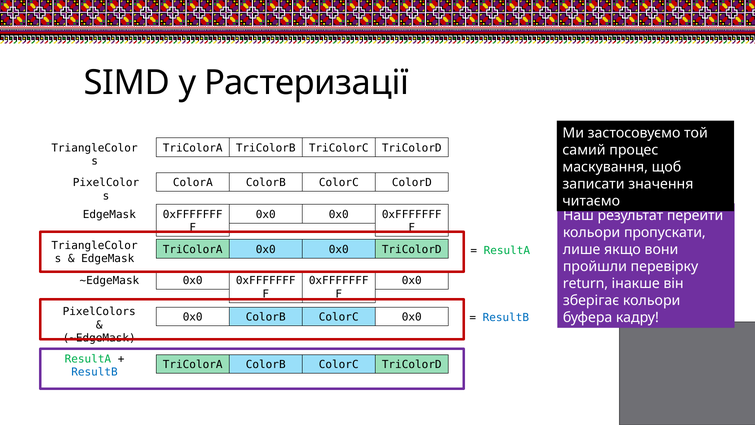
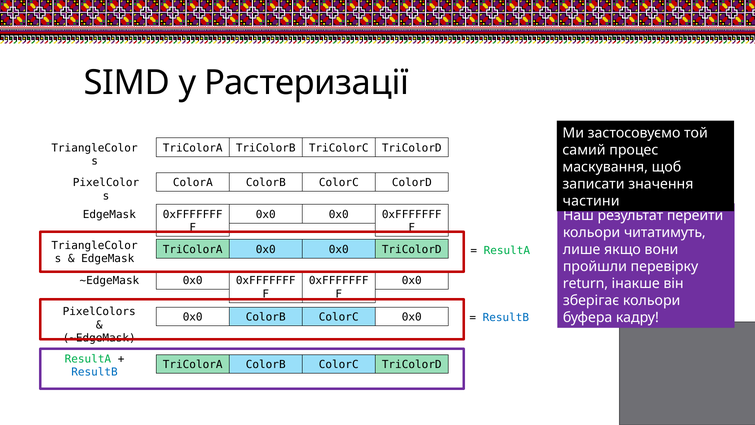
читаємо: читаємо -> частини
пропускати: пропускати -> читатимуть
